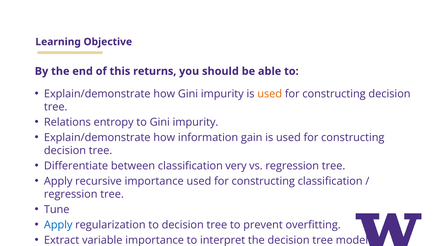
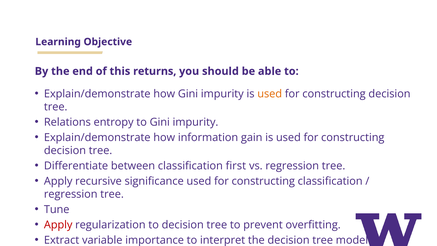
very: very -> first
recursive importance: importance -> significance
Apply at (58, 225) colour: blue -> red
